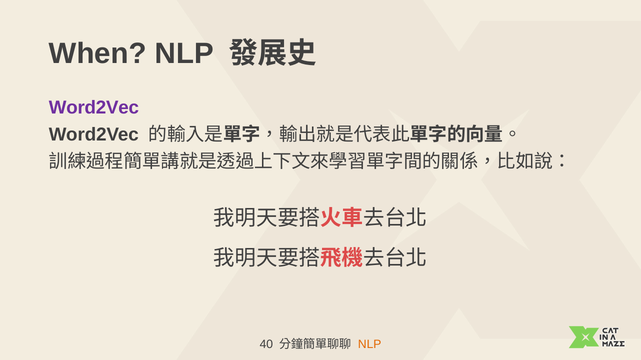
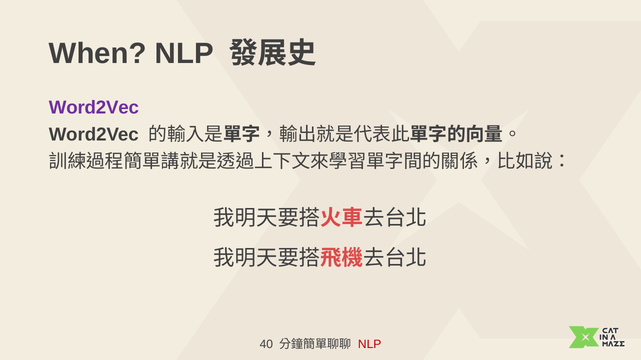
NLP at (370, 345) colour: orange -> red
